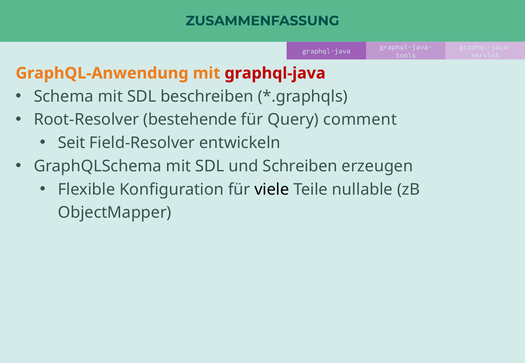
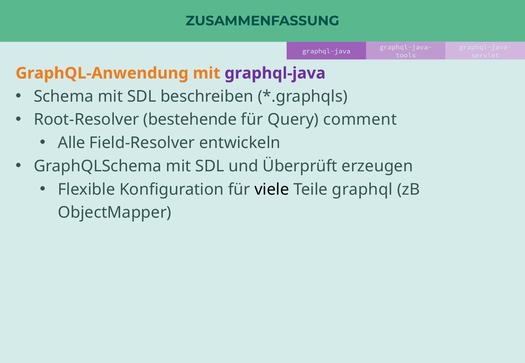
graphql-java at (275, 73) colour: red -> purple
Seit: Seit -> Alle
Schreiben: Schreiben -> Überprüft
nullable: nullable -> graphql
